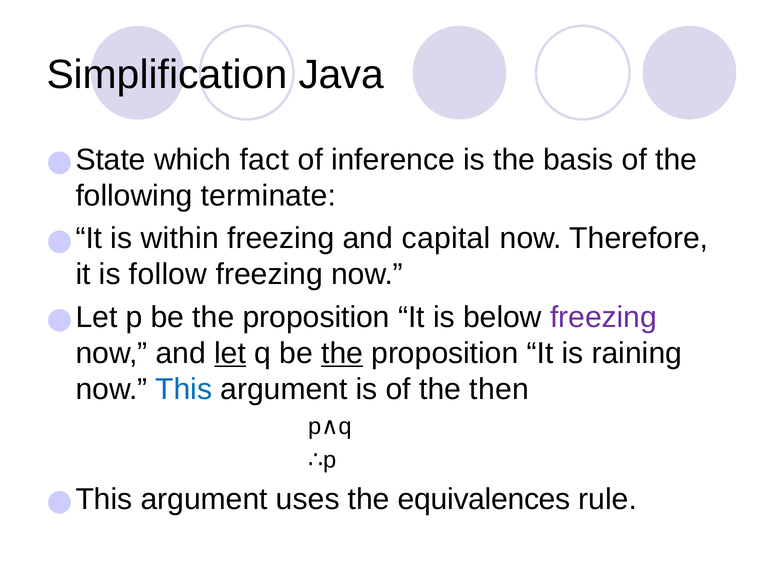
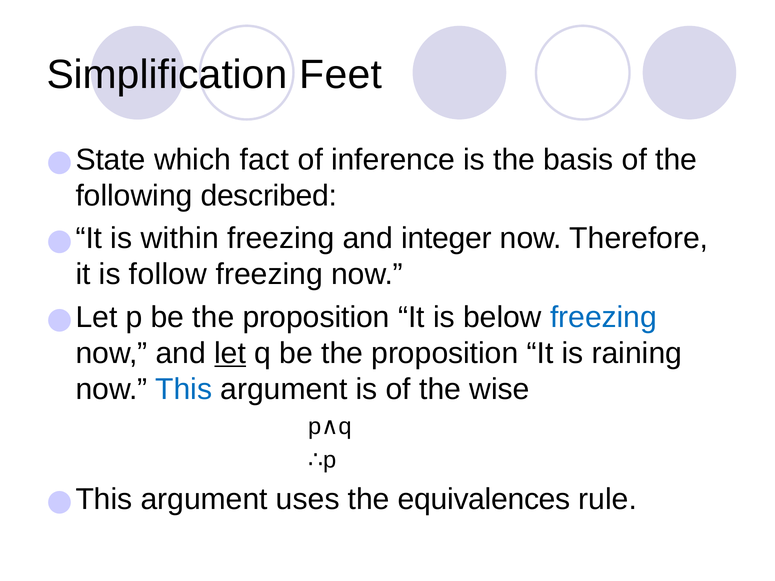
Java: Java -> Feet
terminate: terminate -> described
capital: capital -> integer
freezing at (603, 317) colour: purple -> blue
the at (342, 353) underline: present -> none
then: then -> wise
